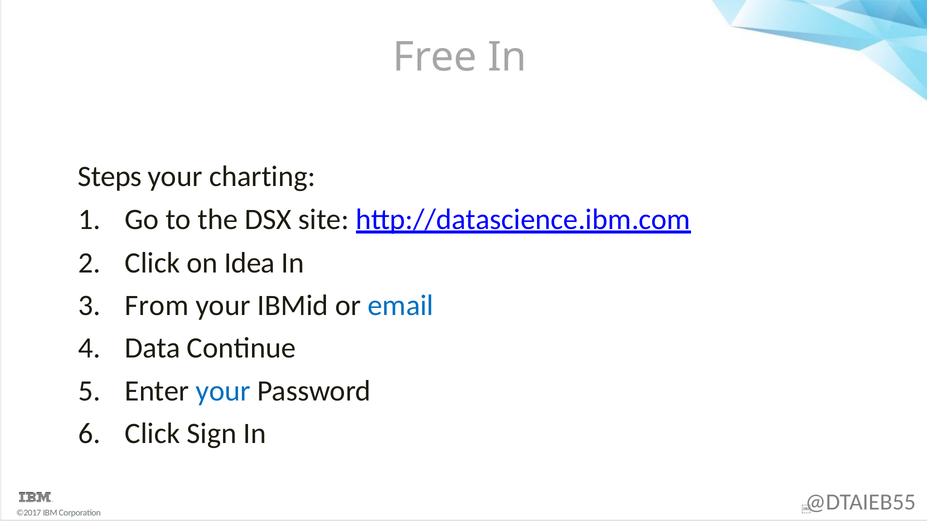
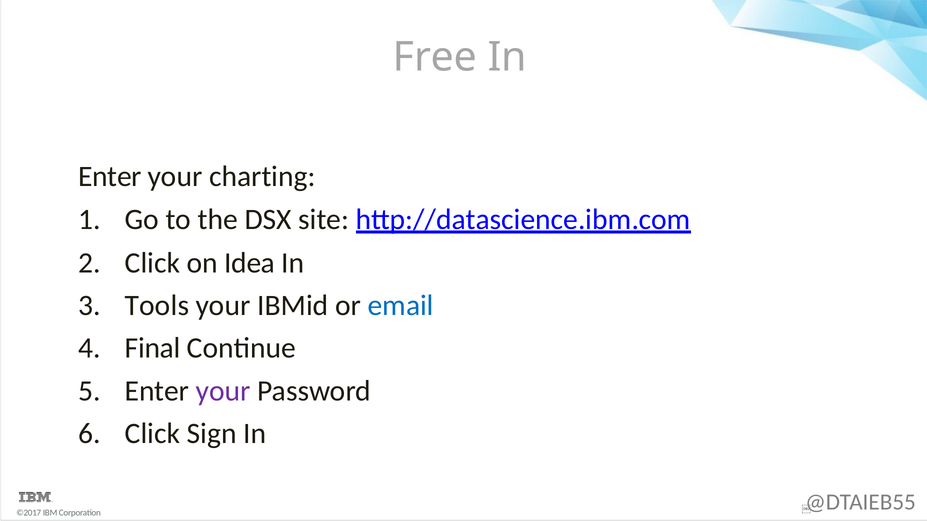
Steps at (110, 177): Steps -> Enter
From: From -> Tools
Data: Data -> Final
your at (223, 391) colour: blue -> purple
